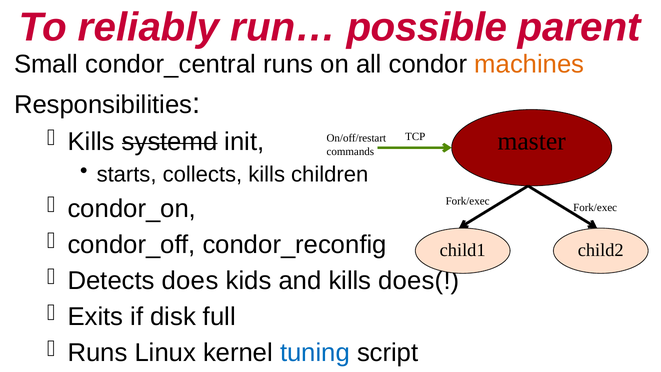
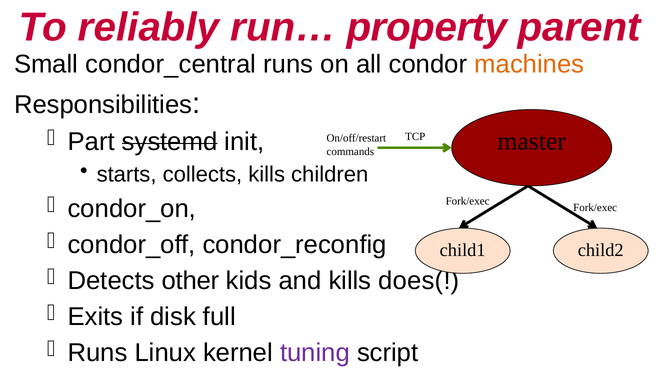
possible: possible -> property
Kills at (91, 142): Kills -> Part
does: does -> other
tuning colour: blue -> purple
